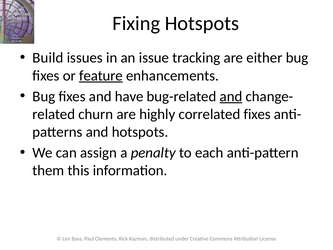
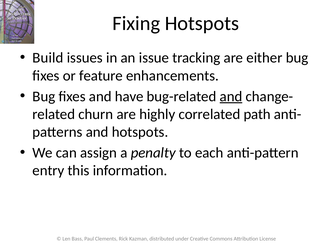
feature underline: present -> none
correlated fixes: fixes -> path
them: them -> entry
